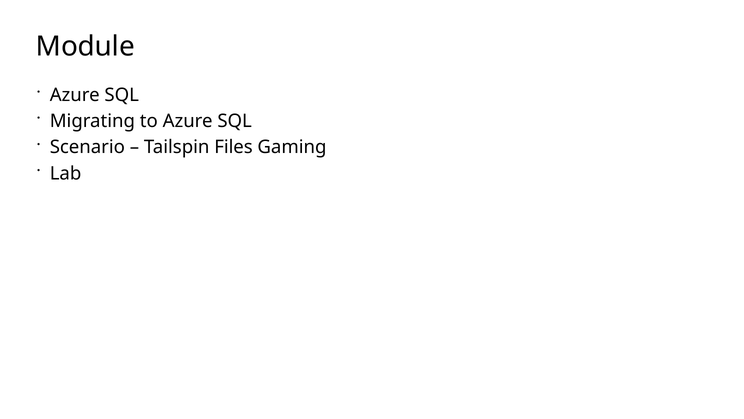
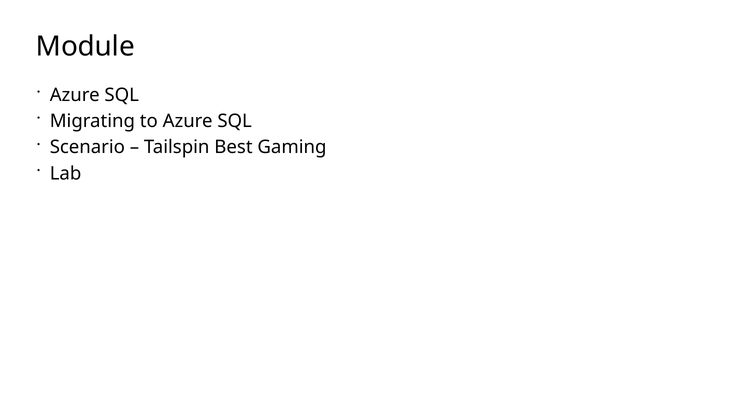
Files: Files -> Best
